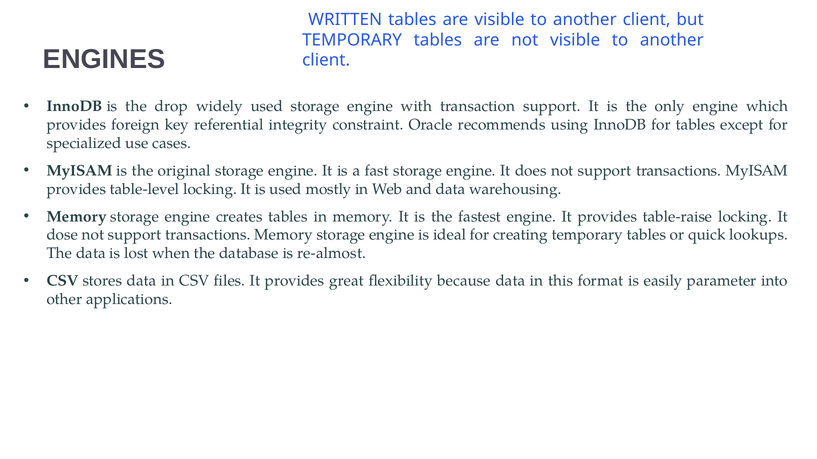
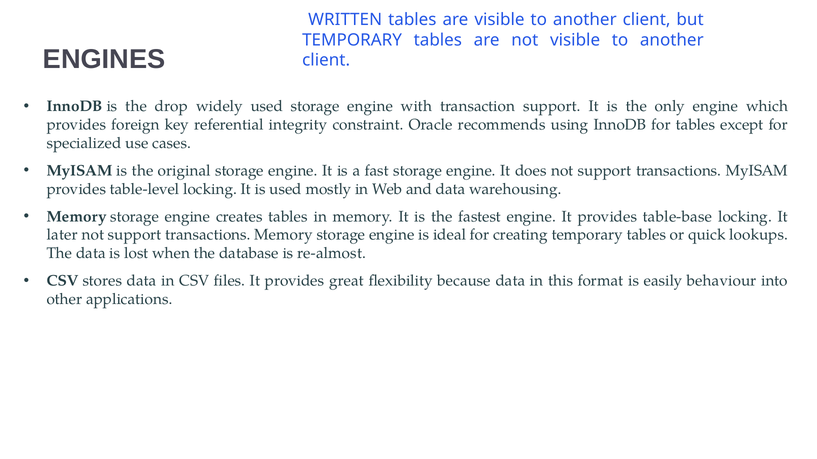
table-raise: table-raise -> table-base
dose: dose -> later
parameter: parameter -> behaviour
